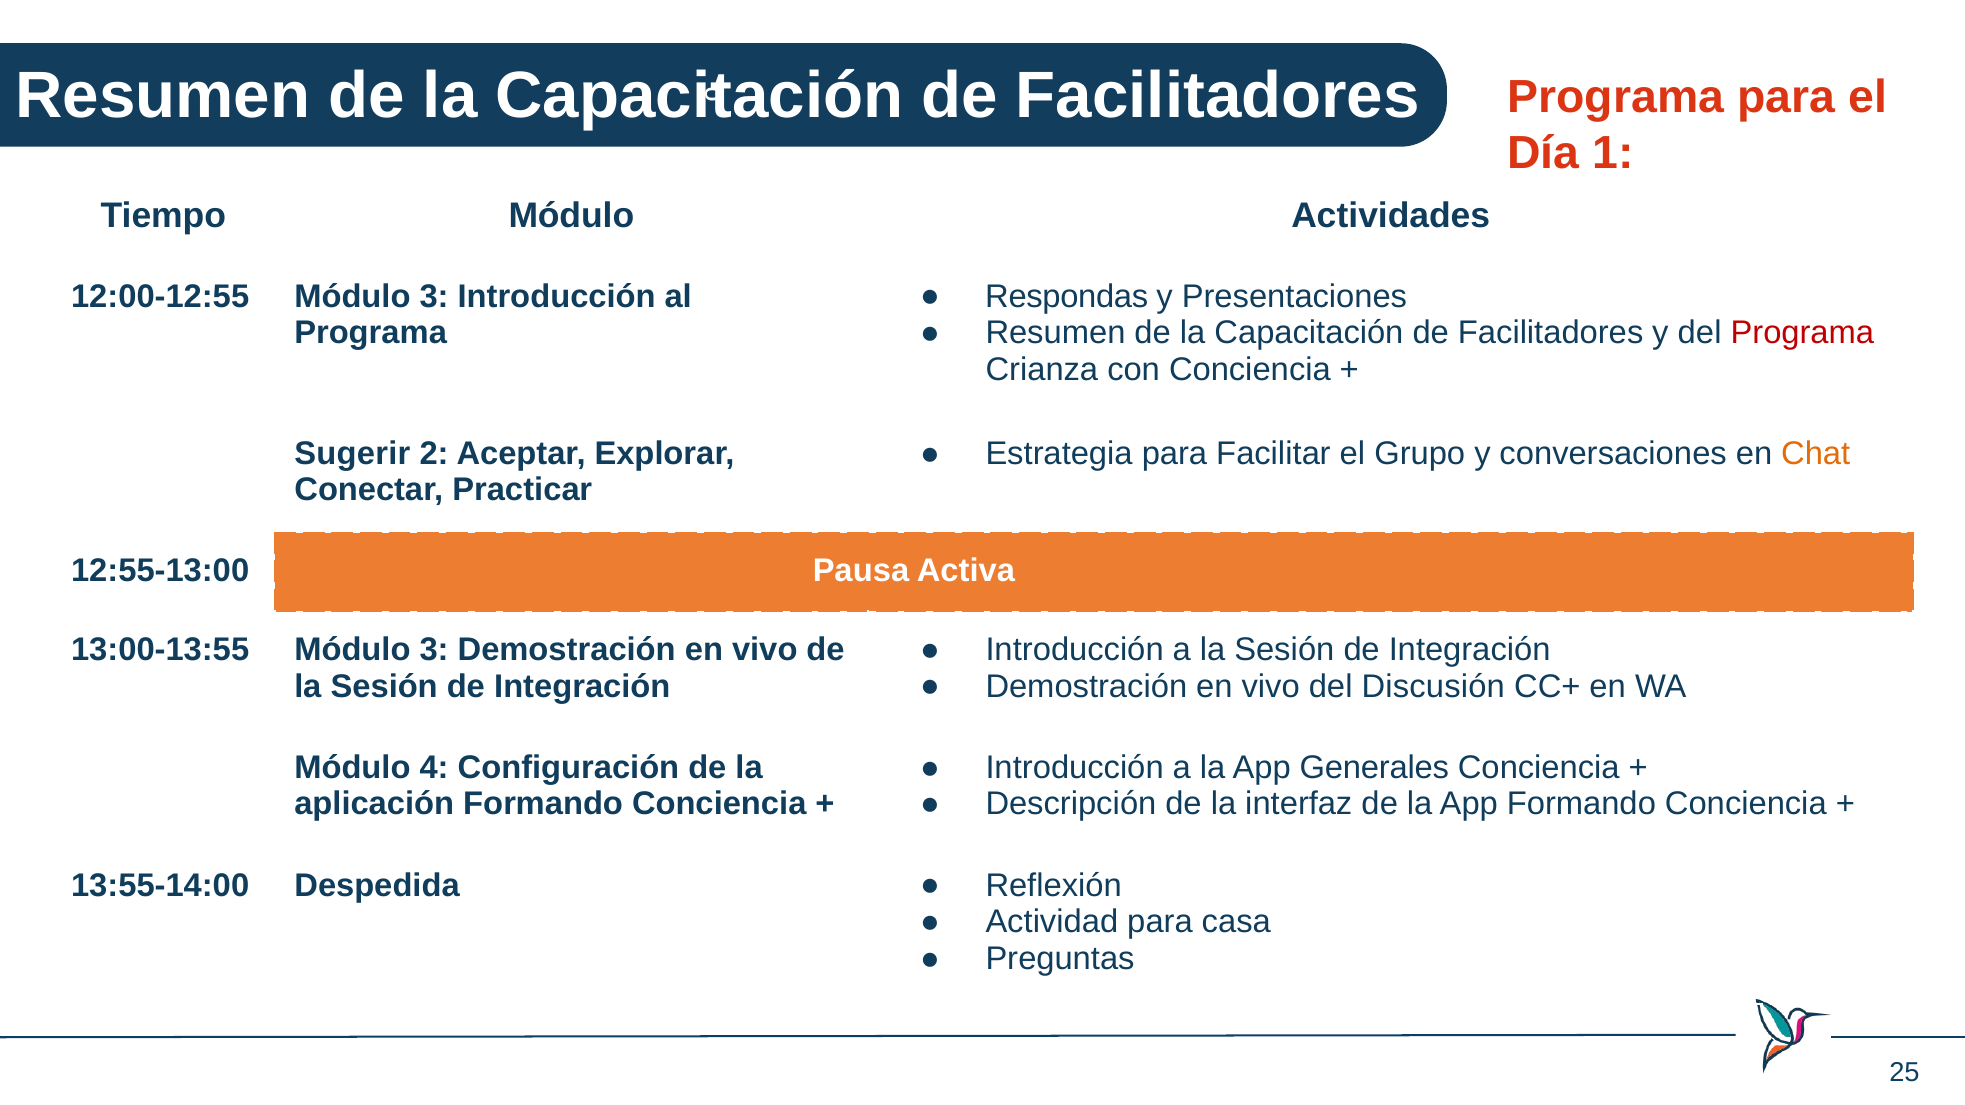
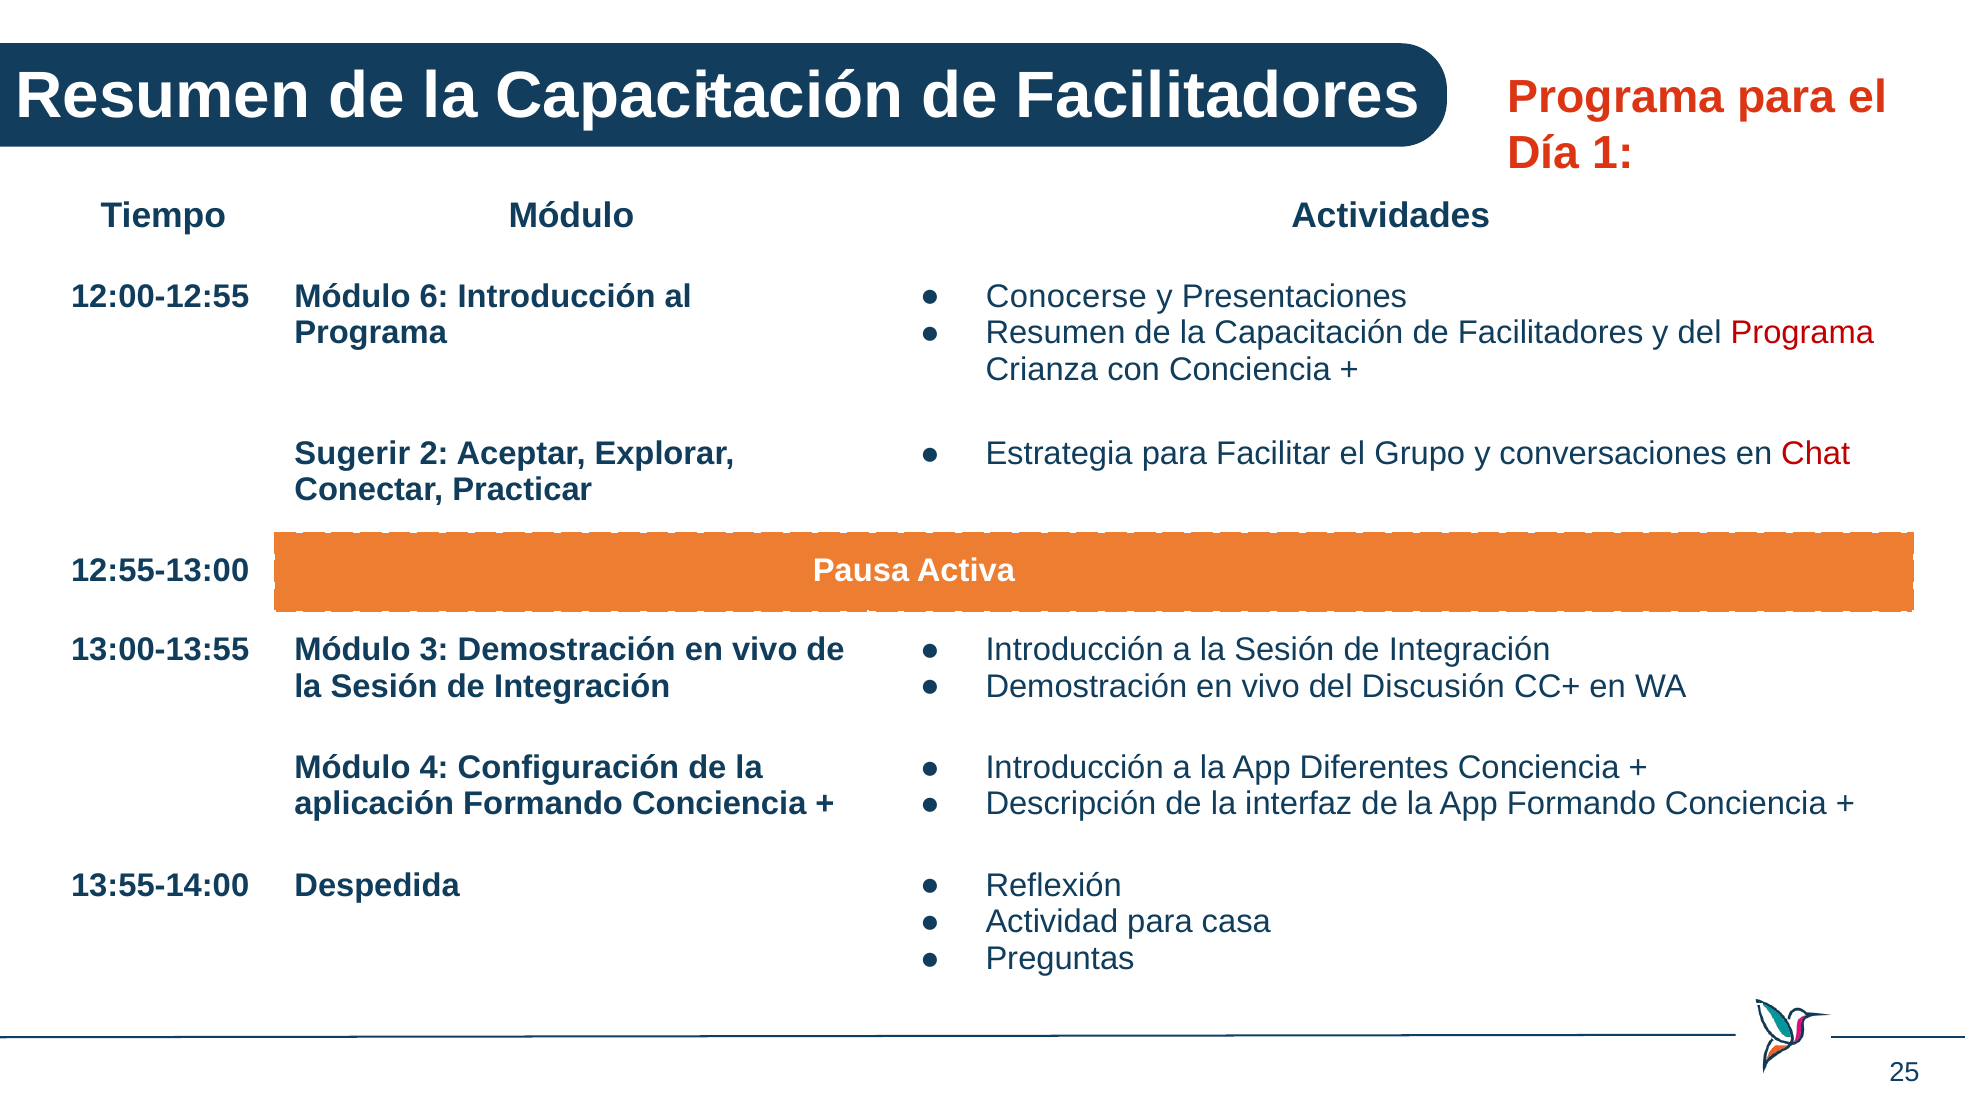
Respondas: Respondas -> Conocerse
12:00-12:55 Módulo 3: 3 -> 6
Chat colour: orange -> red
Generales: Generales -> Diferentes
